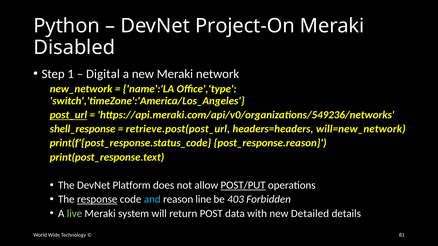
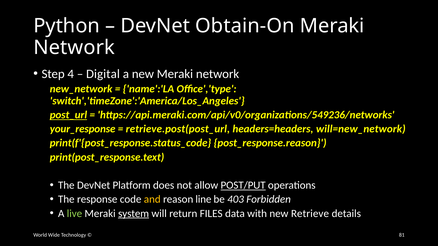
Project-On: Project-On -> Obtain-On
Disabled at (74, 48): Disabled -> Network
1: 1 -> 4
shell_response: shell_response -> your_response
response underline: present -> none
and colour: light blue -> yellow
system underline: none -> present
POST: POST -> FILES
Detailed: Detailed -> Retrieve
